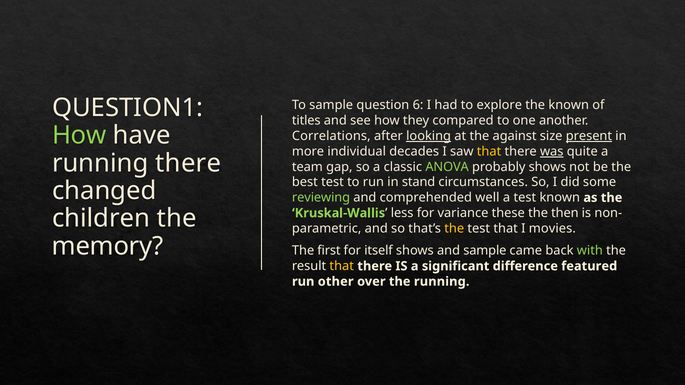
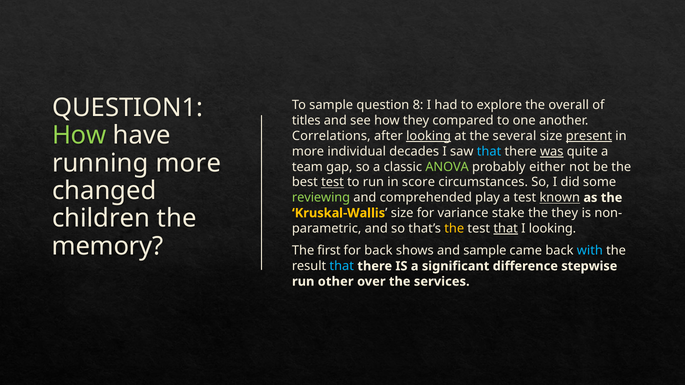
6: 6 -> 8
the known: known -> overall
against: against -> several
that at (489, 152) colour: yellow -> light blue
running there: there -> more
probably shows: shows -> either
test at (332, 182) underline: none -> present
stand: stand -> score
well: well -> play
known at (560, 198) underline: none -> present
Kruskal-Wallis colour: light green -> yellow
less at (402, 213): less -> size
these: these -> stake
the then: then -> they
that at (506, 229) underline: none -> present
I movies: movies -> looking
for itself: itself -> back
with colour: light green -> light blue
that at (342, 266) colour: yellow -> light blue
featured: featured -> stepwise
the running: running -> services
